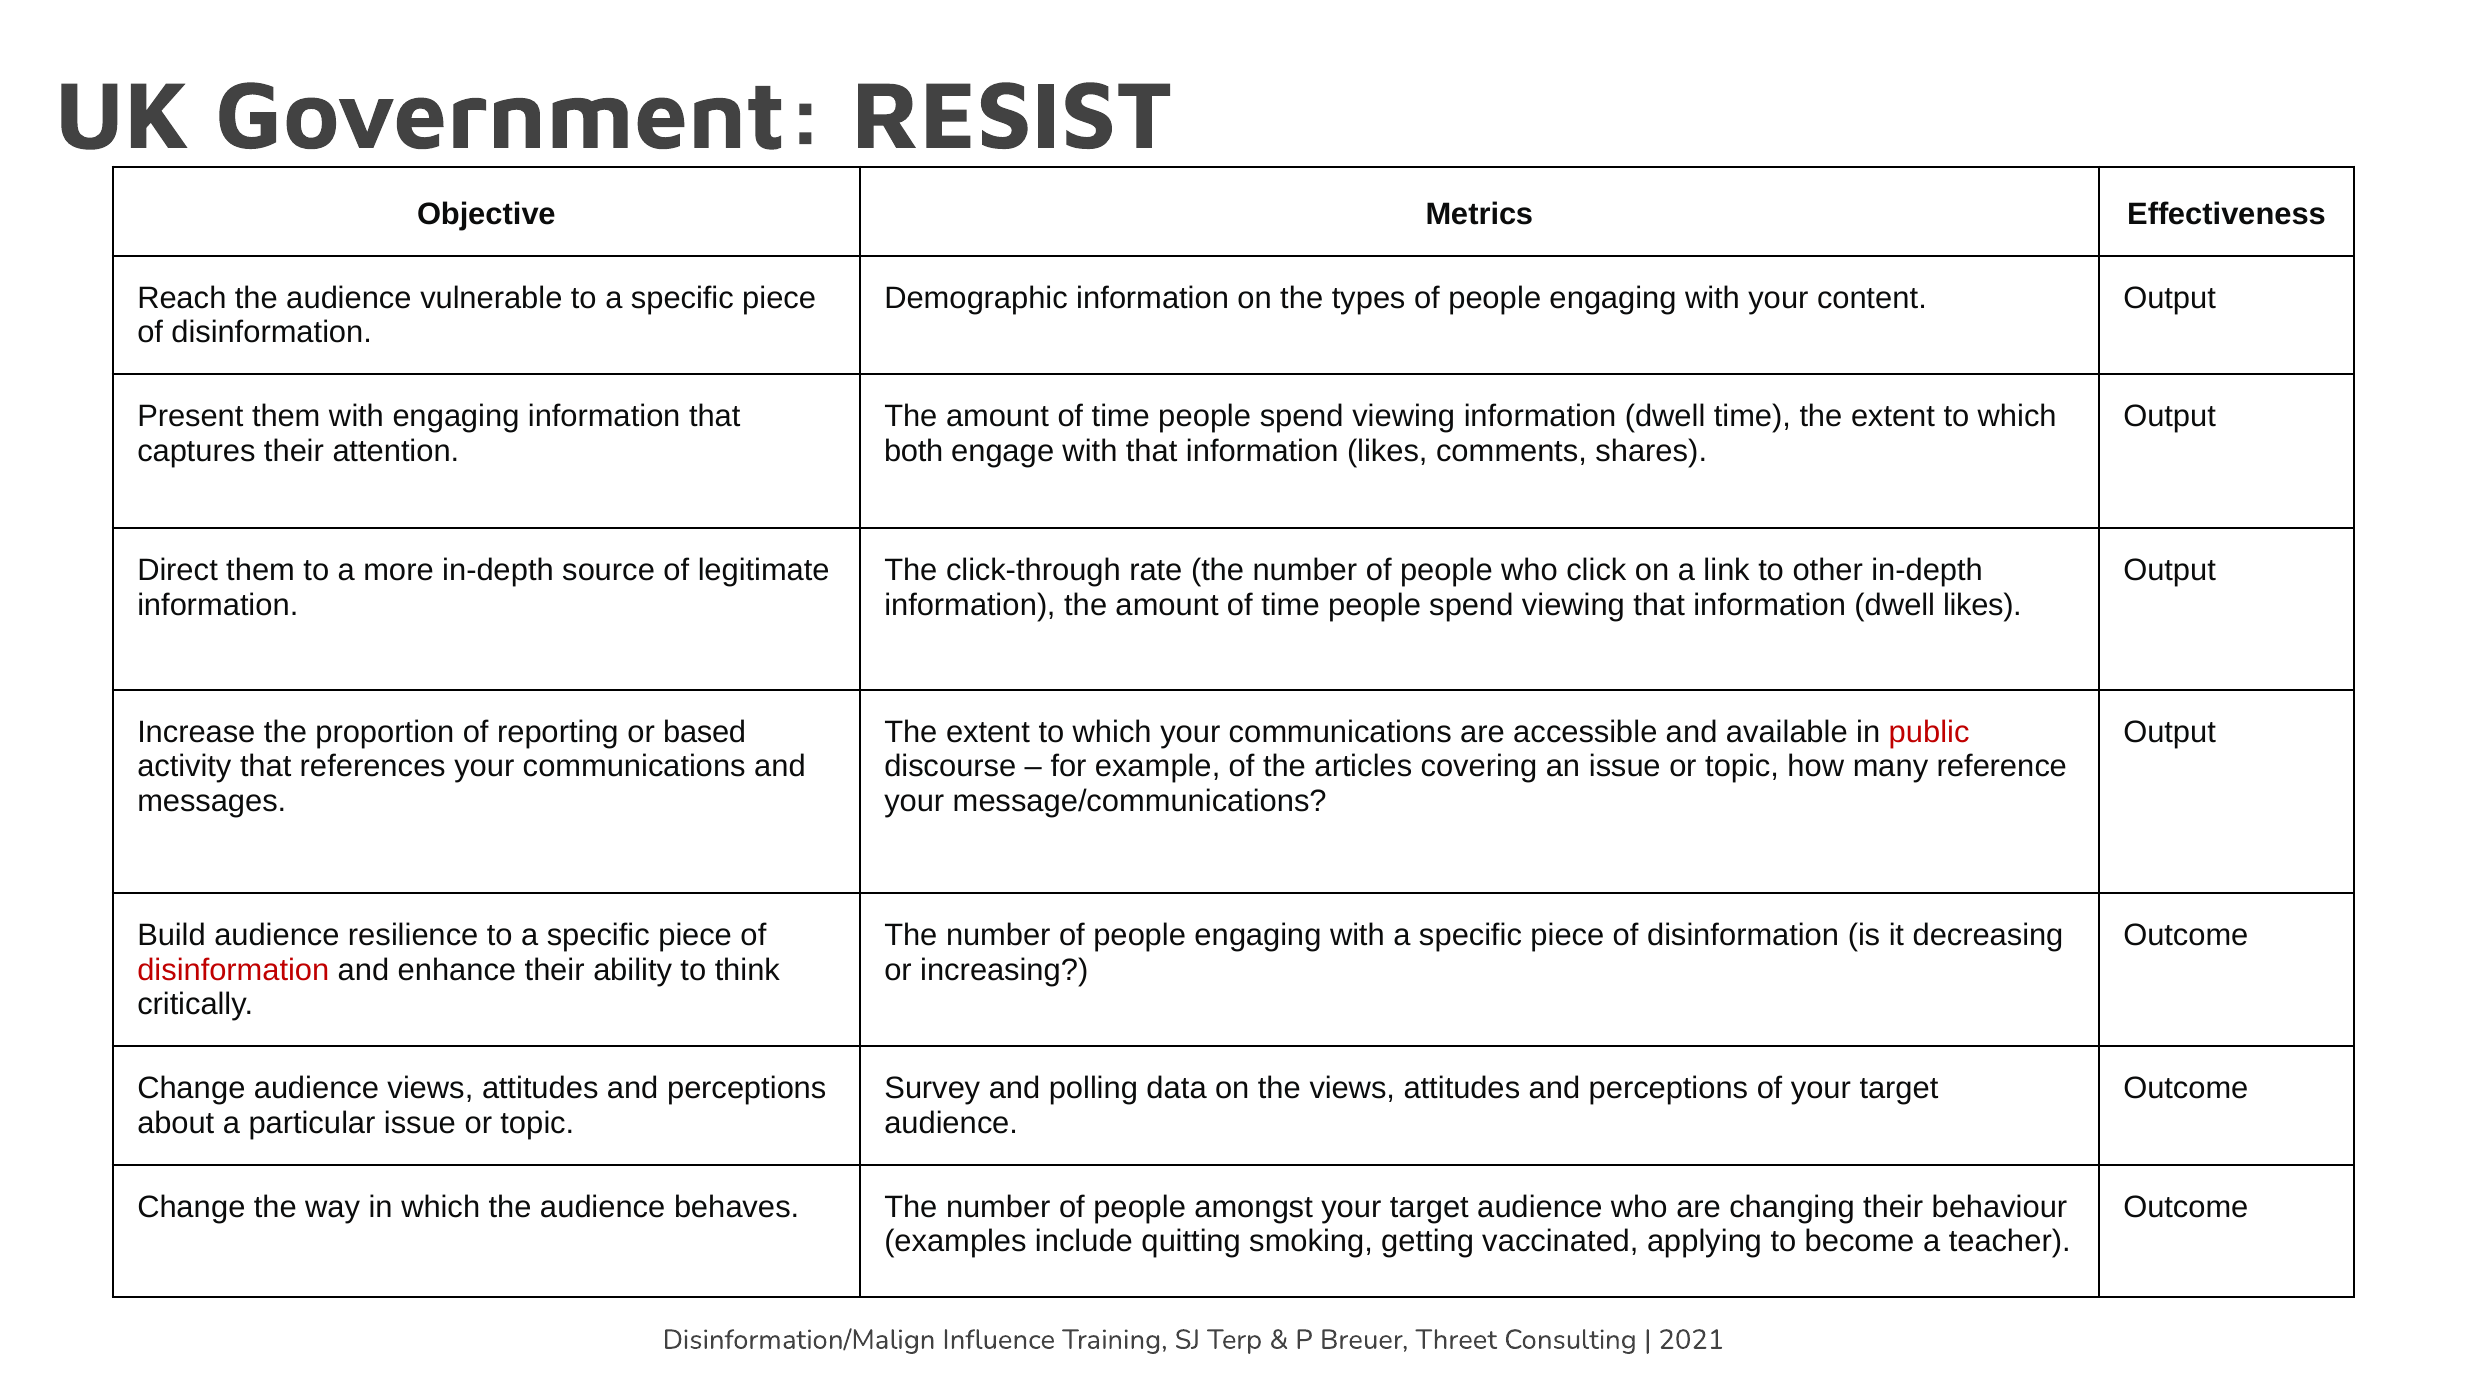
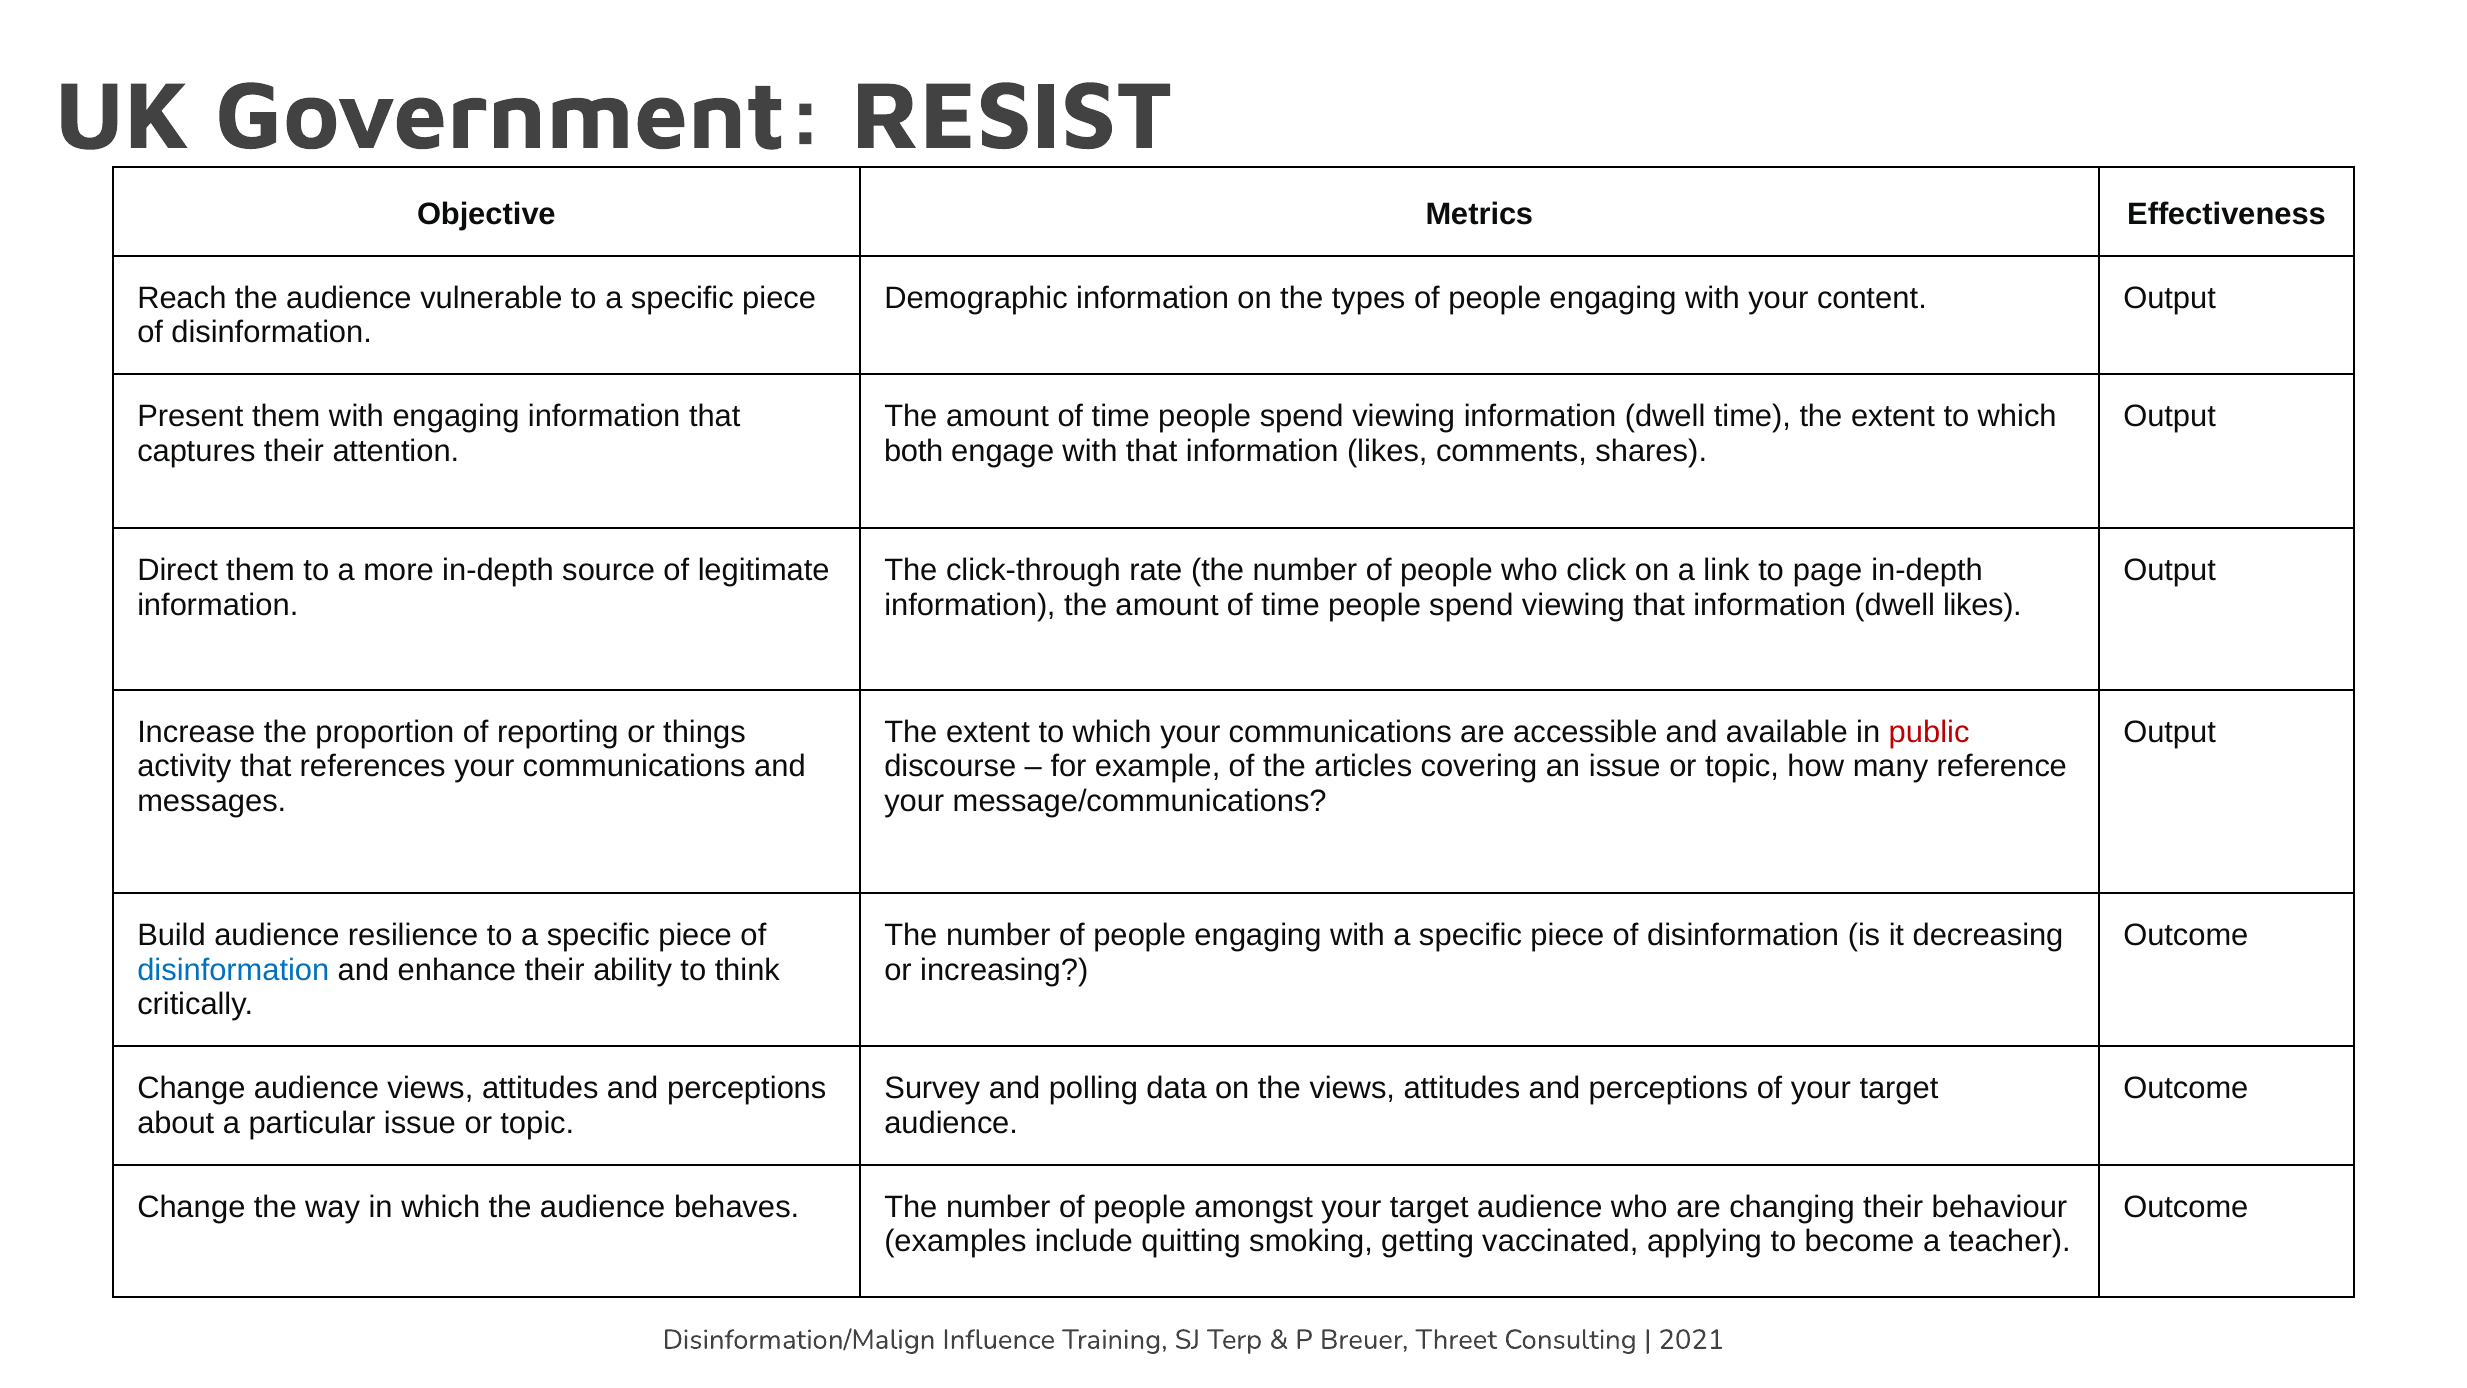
other: other -> page
based: based -> things
disinformation at (233, 970) colour: red -> blue
